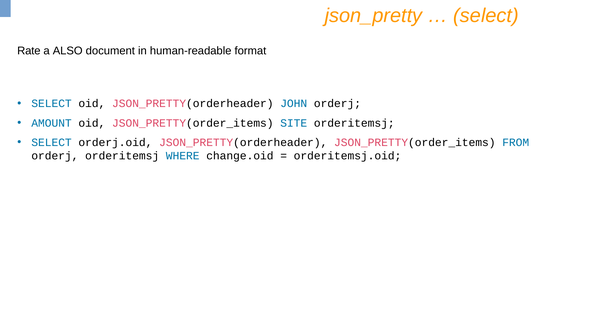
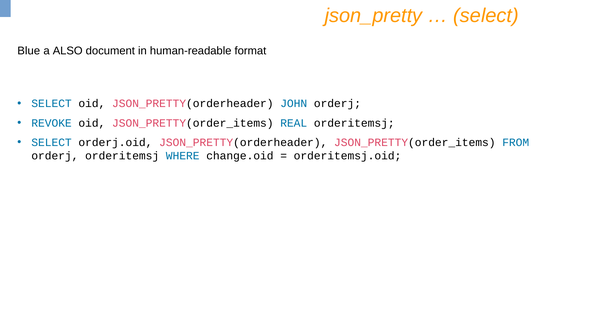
Rate: Rate -> Blue
AMOUNT: AMOUNT -> REVOKE
SITE: SITE -> REAL
